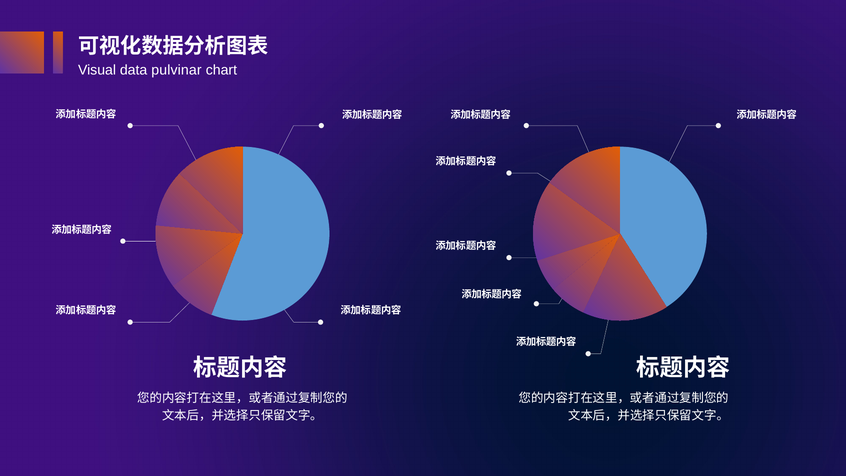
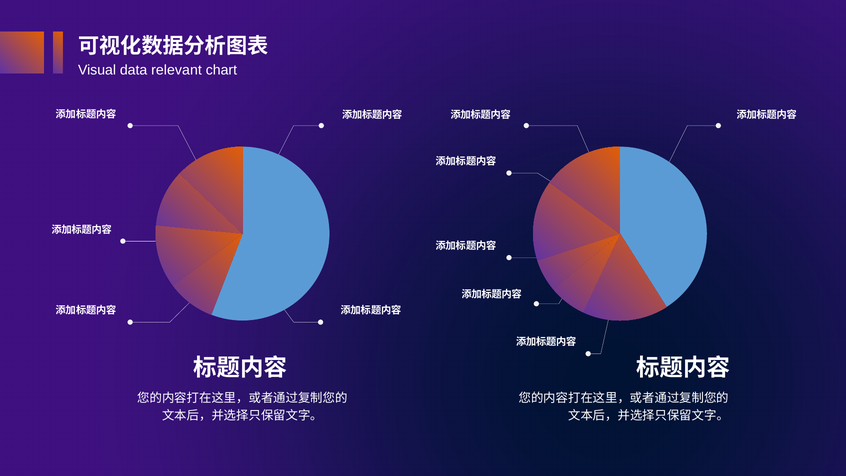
pulvinar: pulvinar -> relevant
